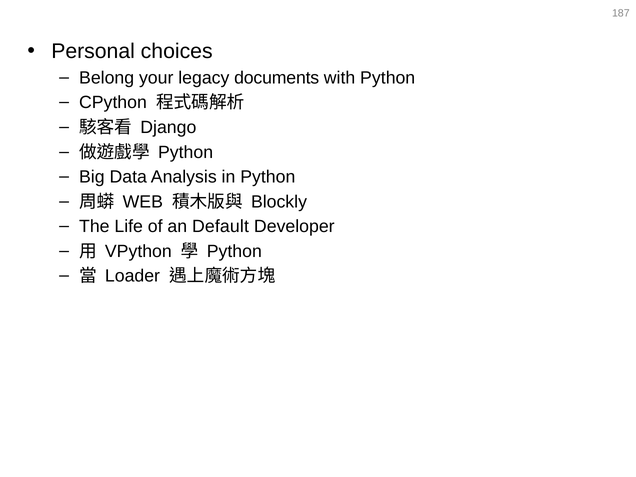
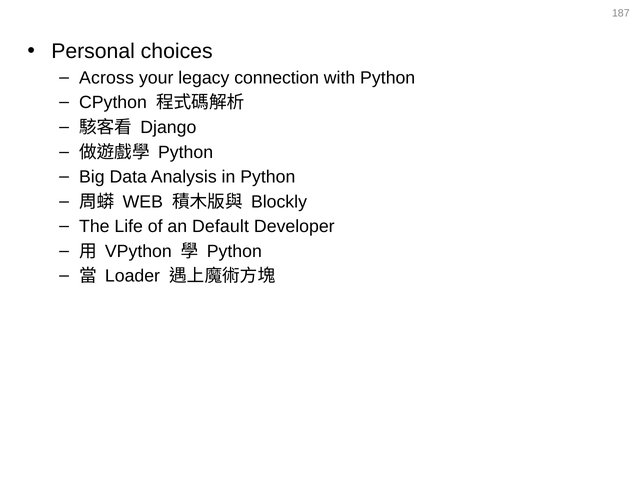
Belong: Belong -> Across
documents: documents -> connection
